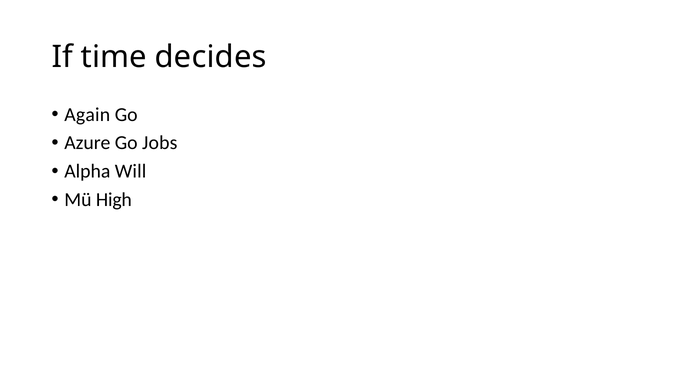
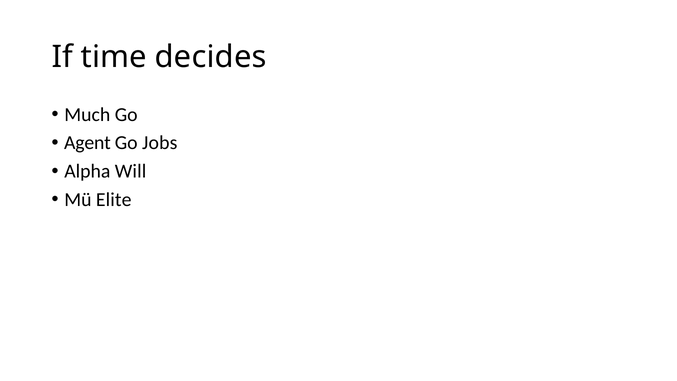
Again: Again -> Much
Azure: Azure -> Agent
High: High -> Elite
